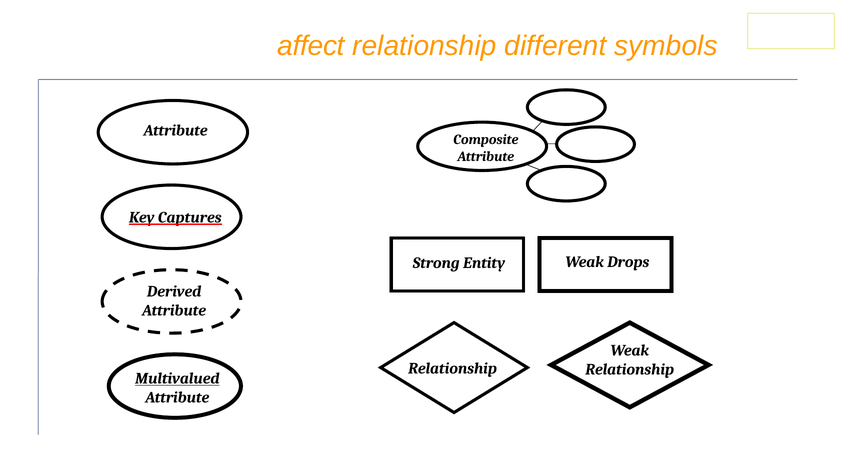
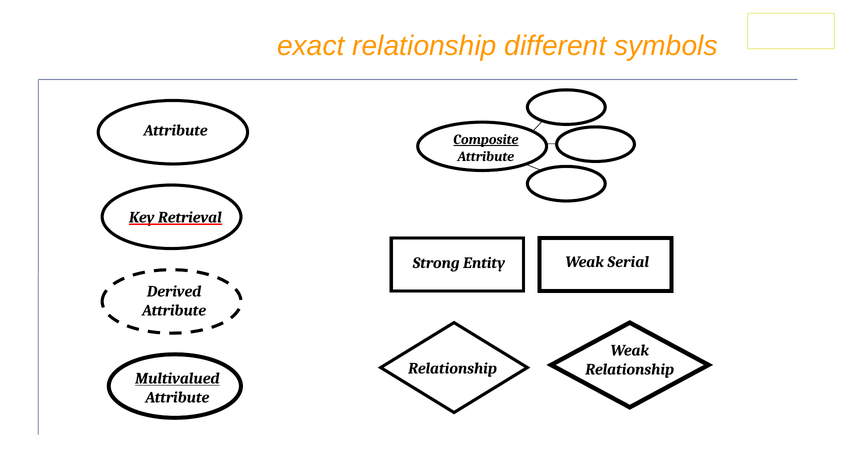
affect: affect -> exact
Composite underline: none -> present
Captures: Captures -> Retrieval
Drops: Drops -> Serial
